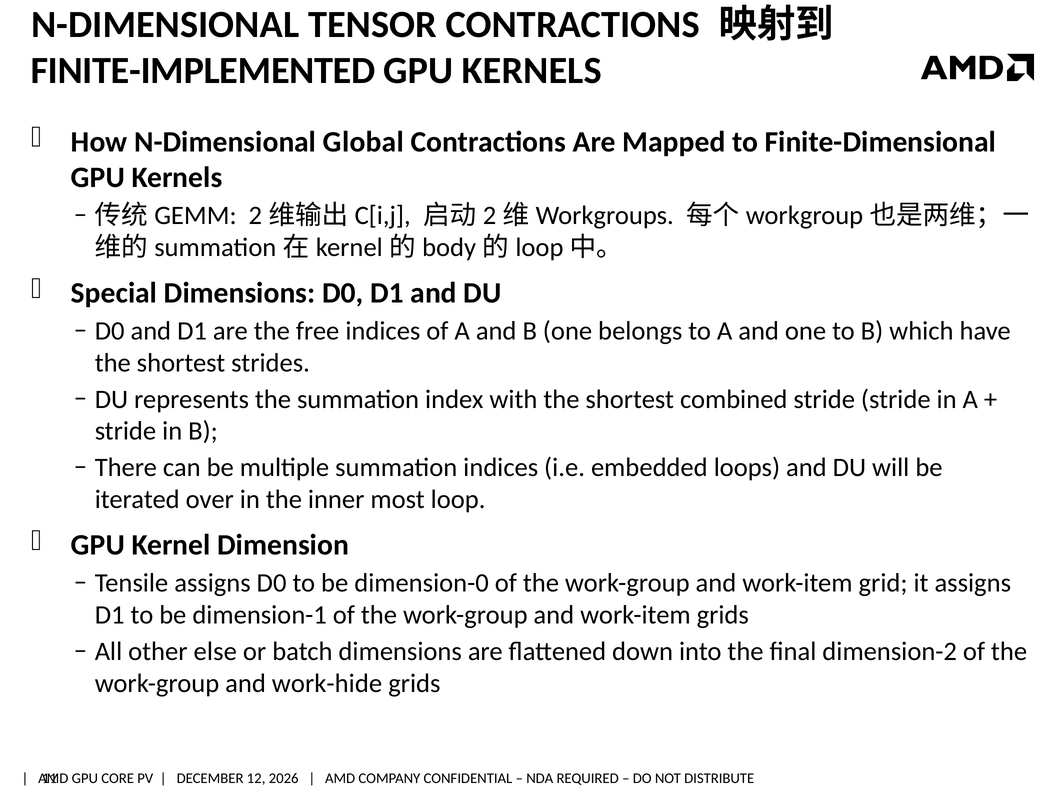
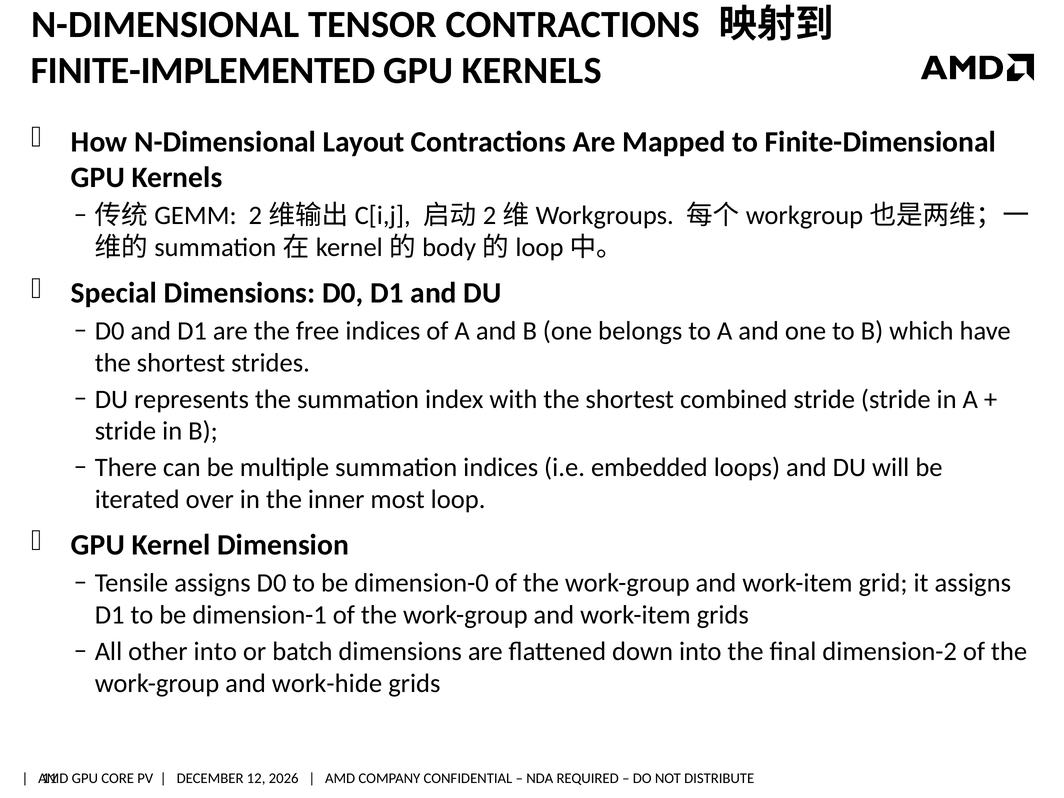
Global: Global -> Layout
other else: else -> into
